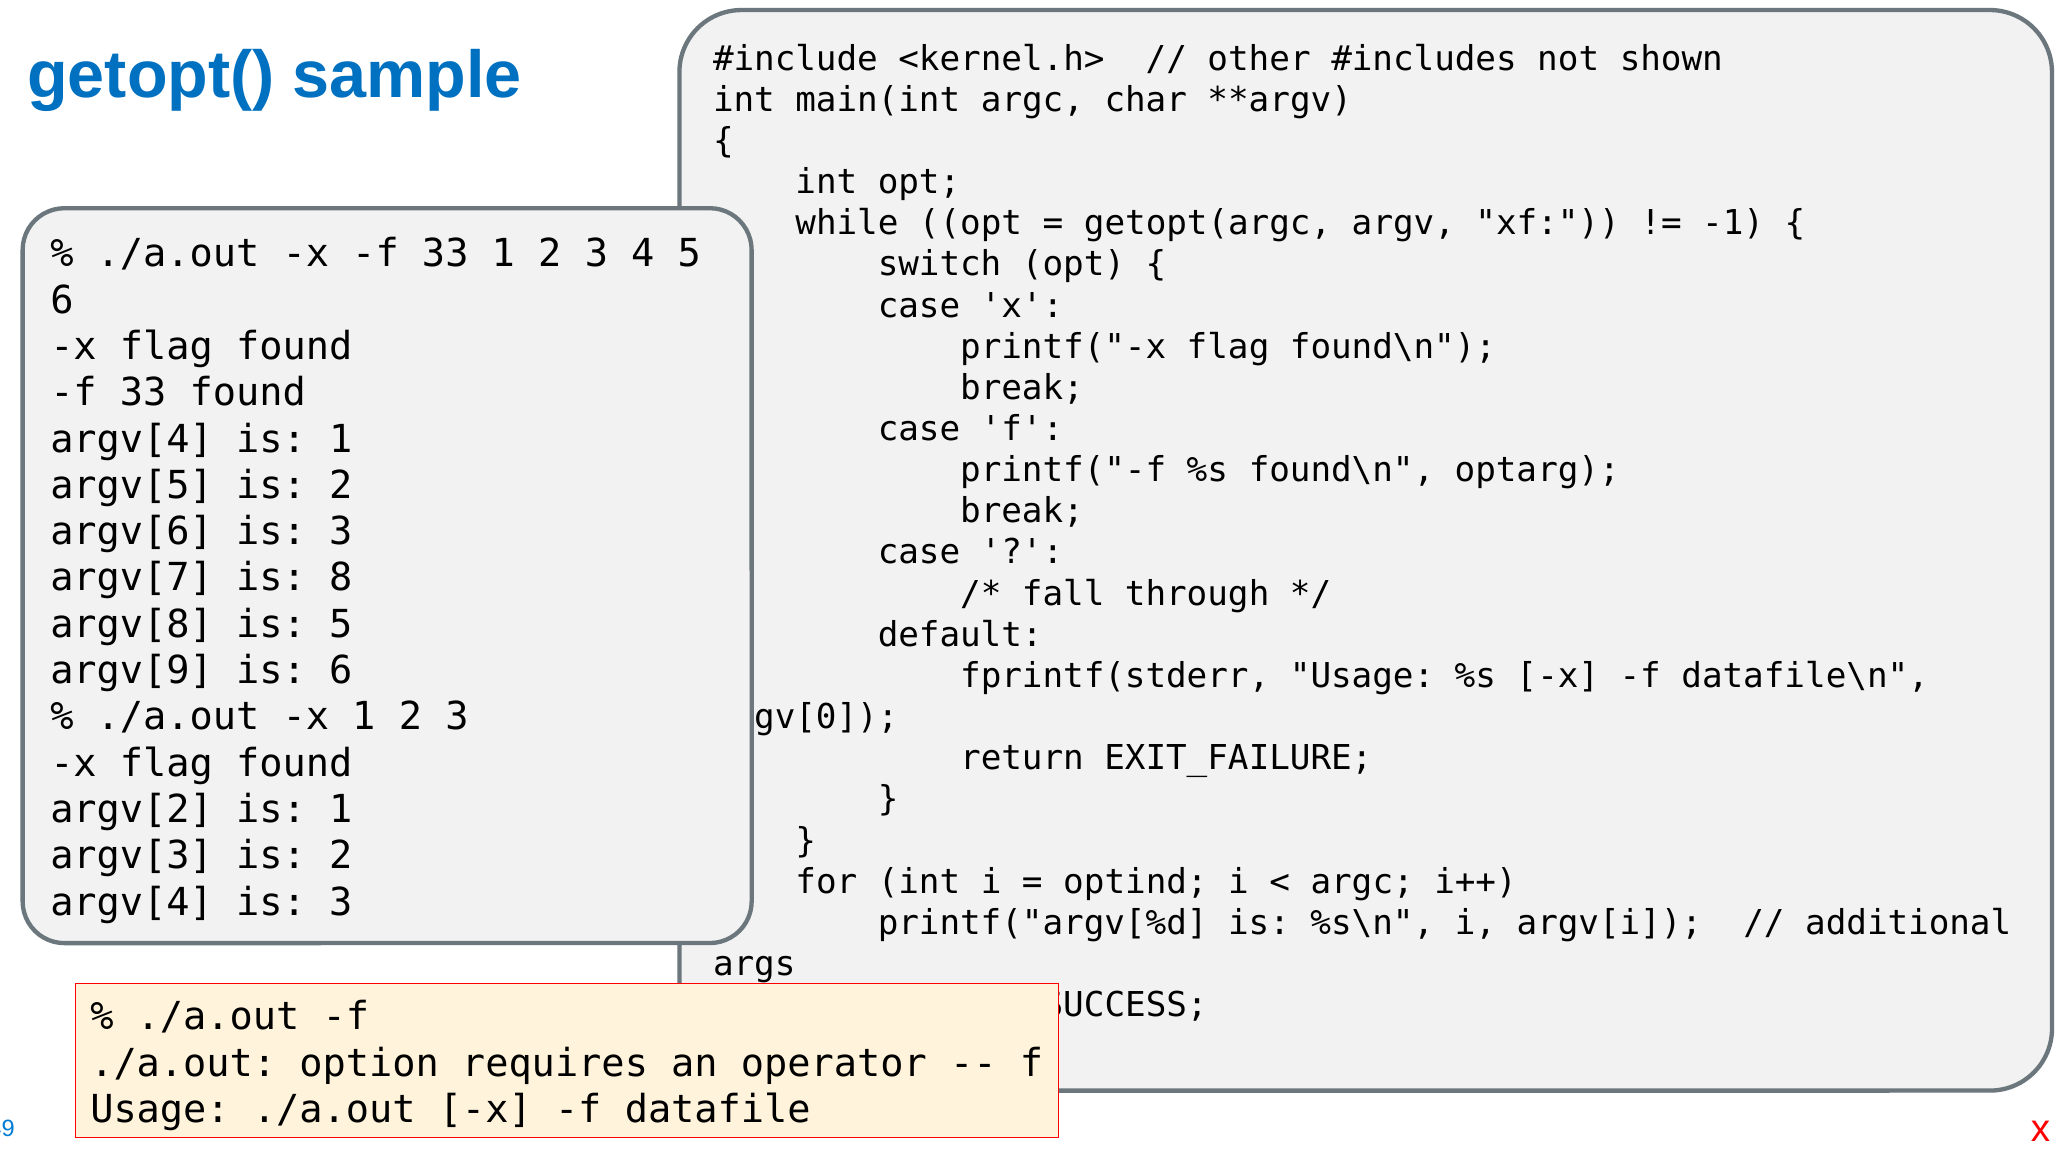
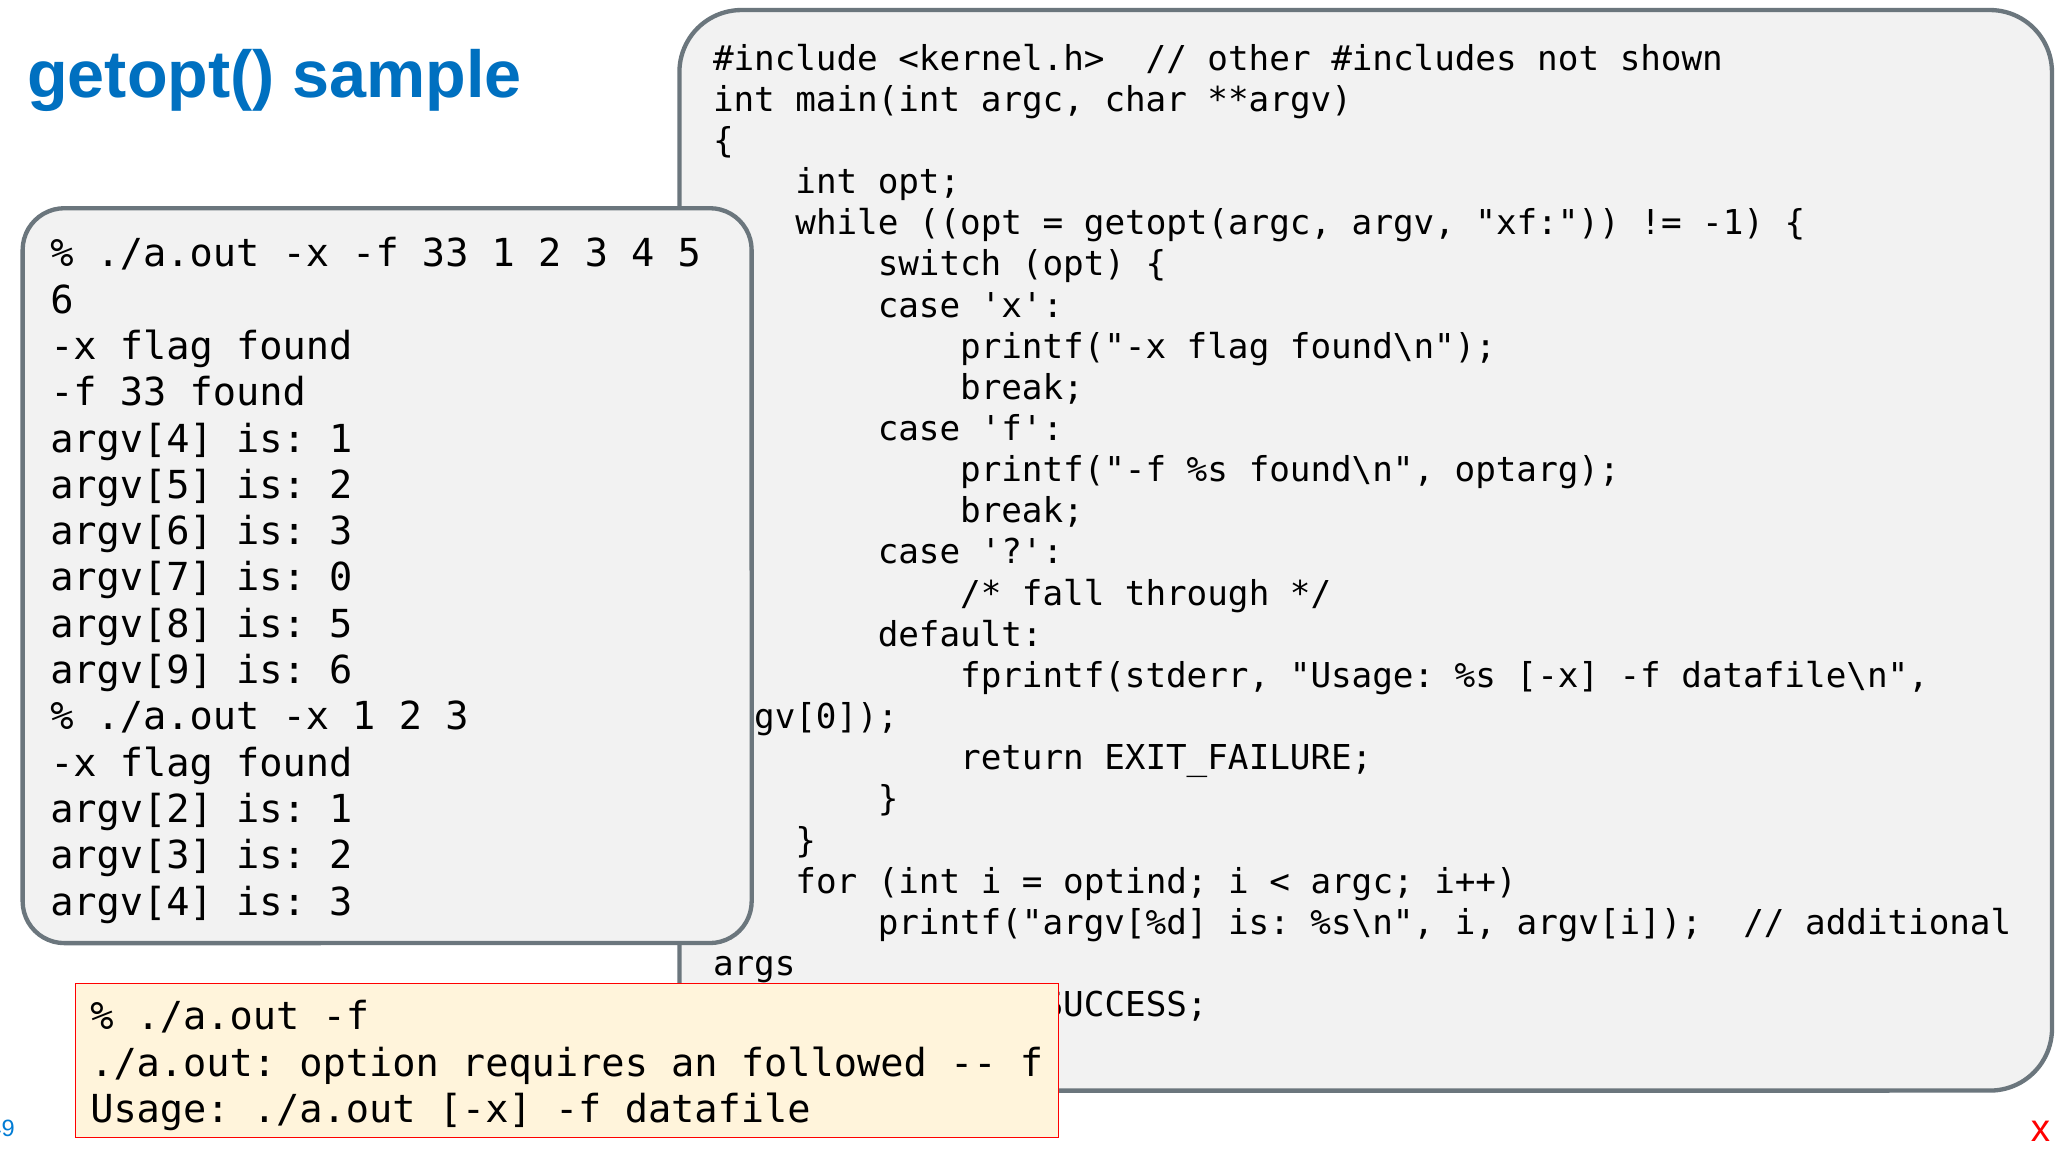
8: 8 -> 0
operator: operator -> followed
